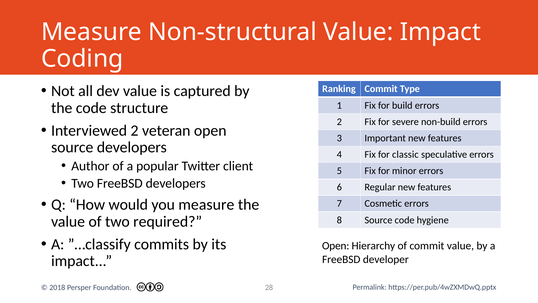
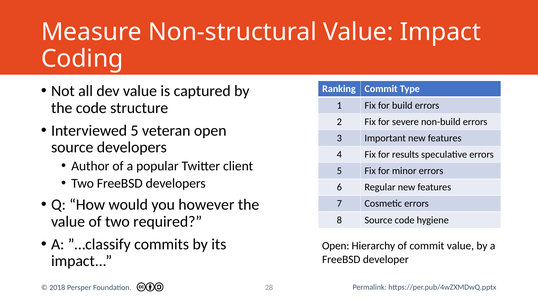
Interviewed 2: 2 -> 5
classic: classic -> results
you measure: measure -> however
